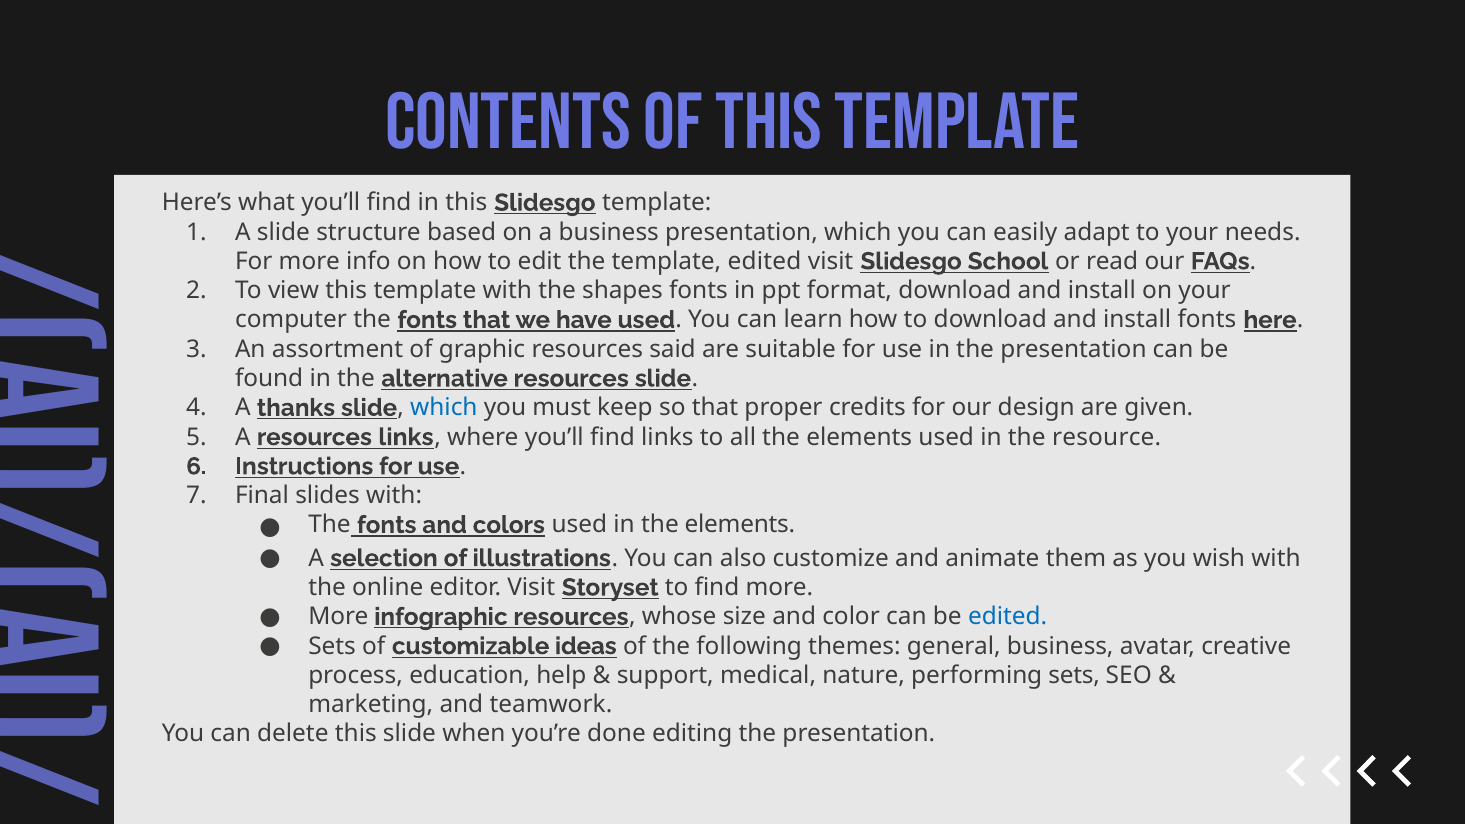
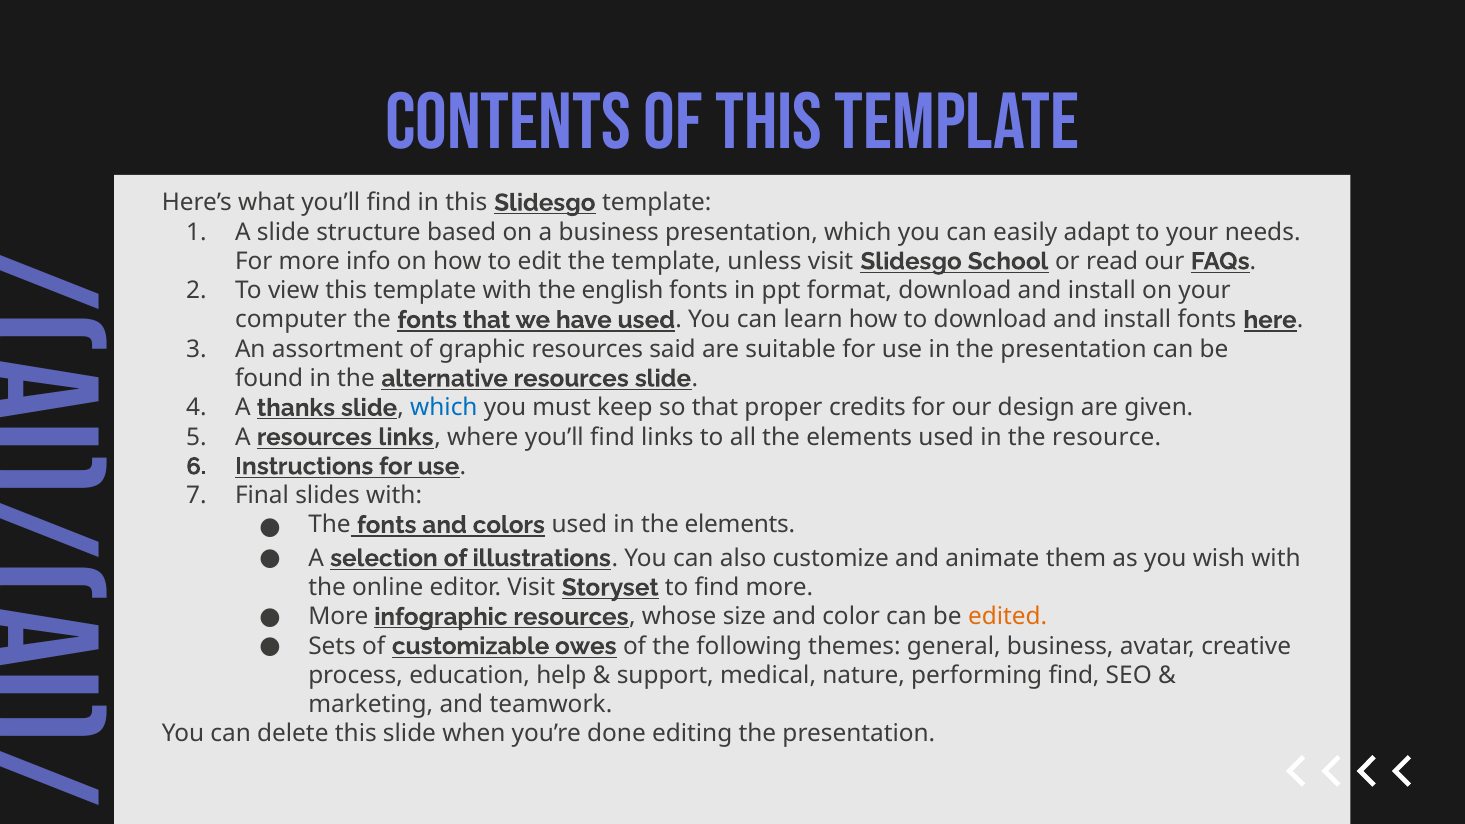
template edited: edited -> unless
shapes: shapes -> english
edited at (1008, 617) colour: blue -> orange
ideas: ideas -> owes
performing sets: sets -> find
